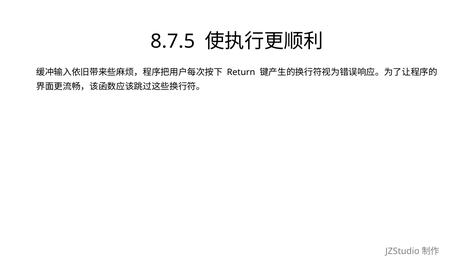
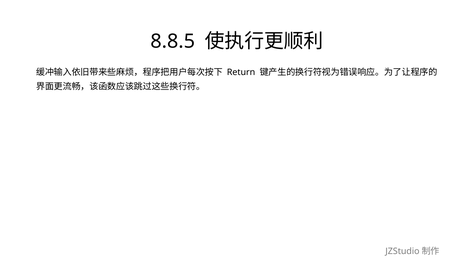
8.7.5: 8.7.5 -> 8.8.5
